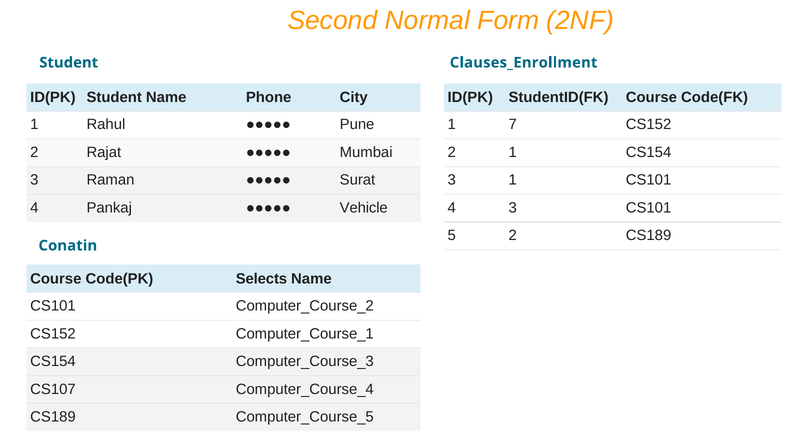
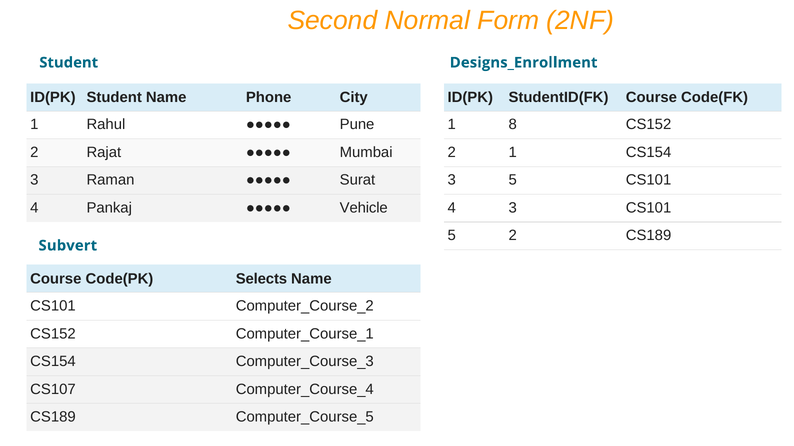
Clauses_Enrollment: Clauses_Enrollment -> Designs_Enrollment
7: 7 -> 8
3 1: 1 -> 5
Conatin: Conatin -> Subvert
